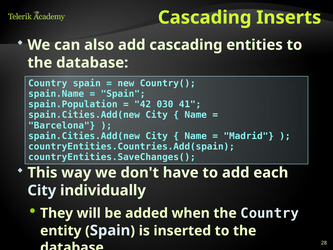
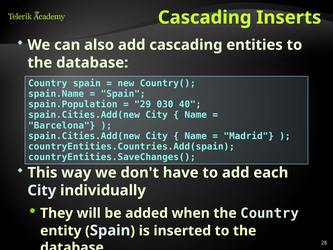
42: 42 -> 29
41: 41 -> 40
